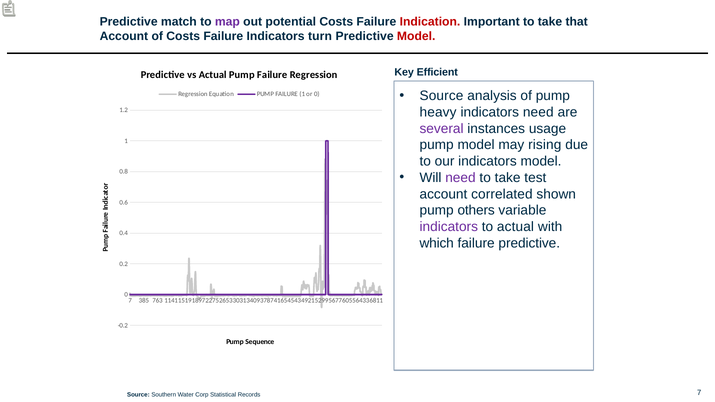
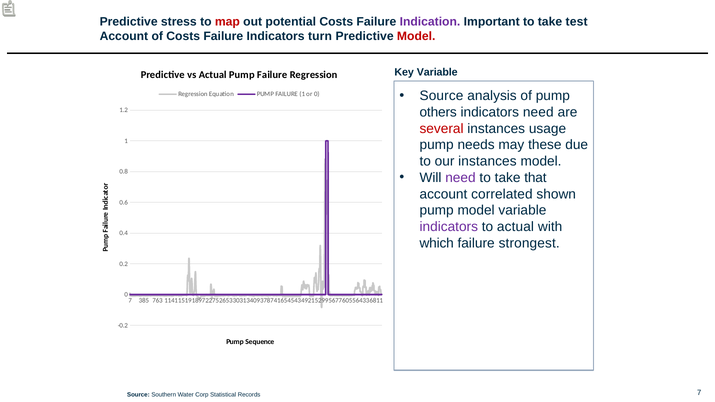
match: match -> stress
map colour: purple -> red
Indication colour: red -> purple
that: that -> test
Key Efficient: Efficient -> Variable
heavy: heavy -> others
several colour: purple -> red
pump model: model -> needs
rising: rising -> these
our indicators: indicators -> instances
test: test -> that
pump others: others -> model
failure predictive: predictive -> strongest
